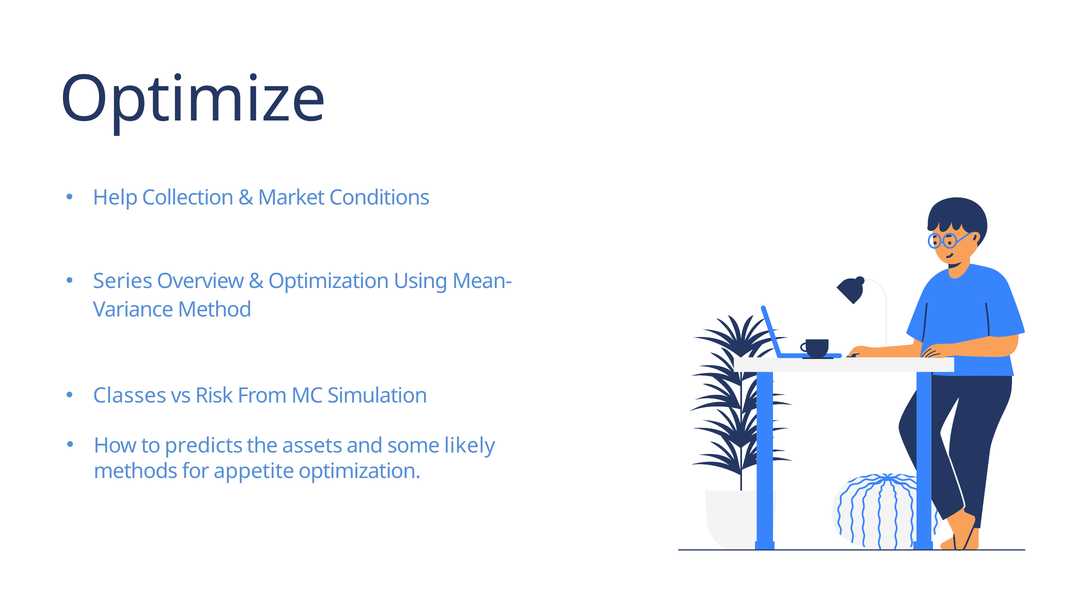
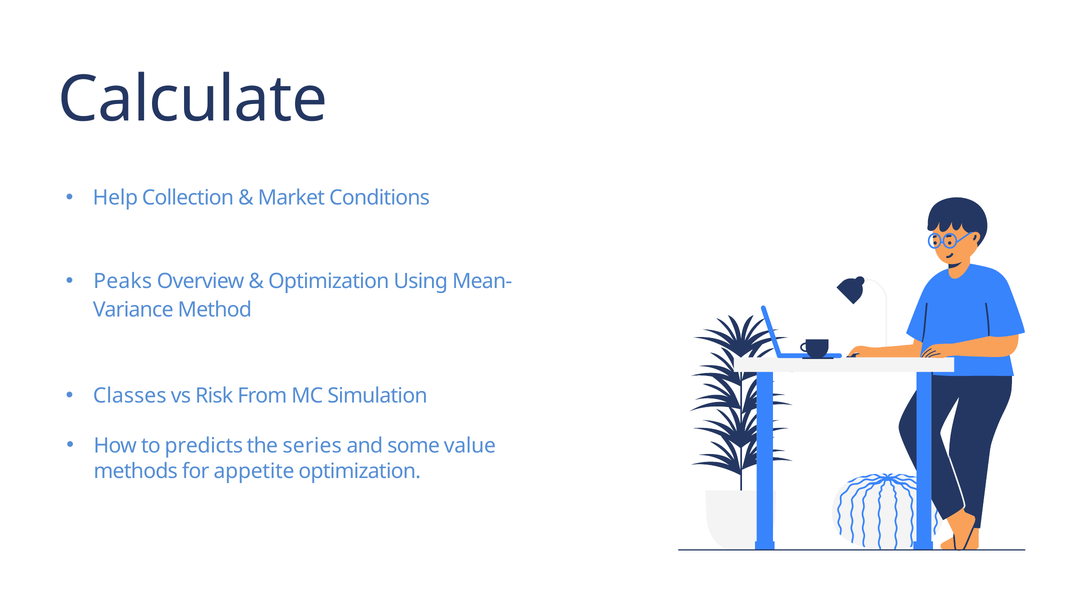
Optimize: Optimize -> Calculate
Series: Series -> Peaks
assets: assets -> series
likely: likely -> value
